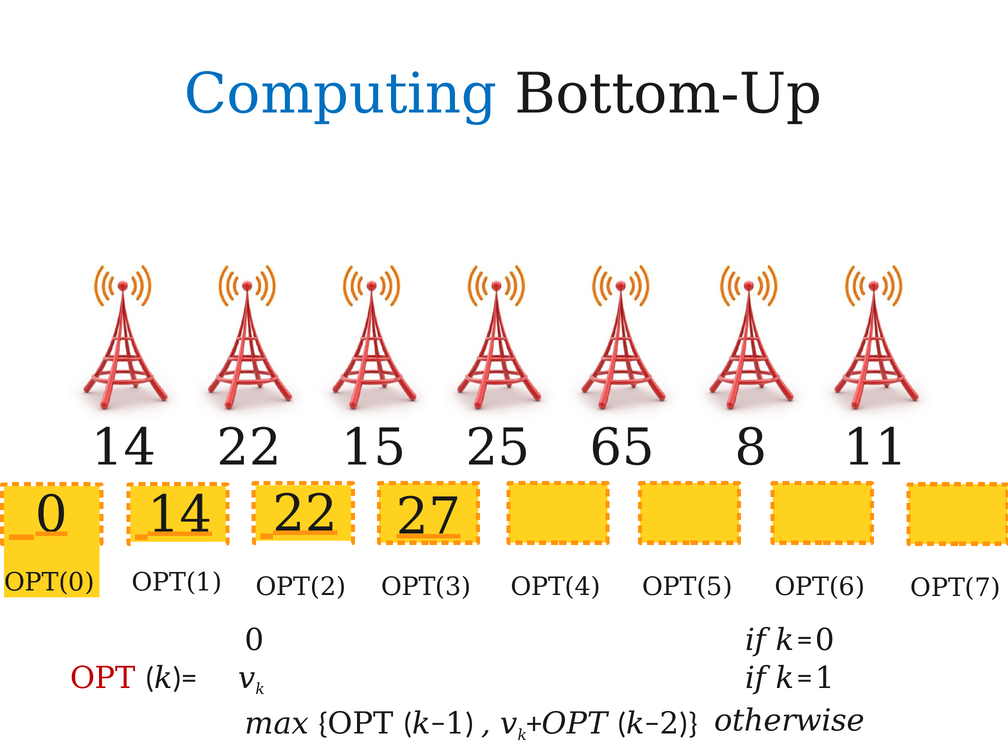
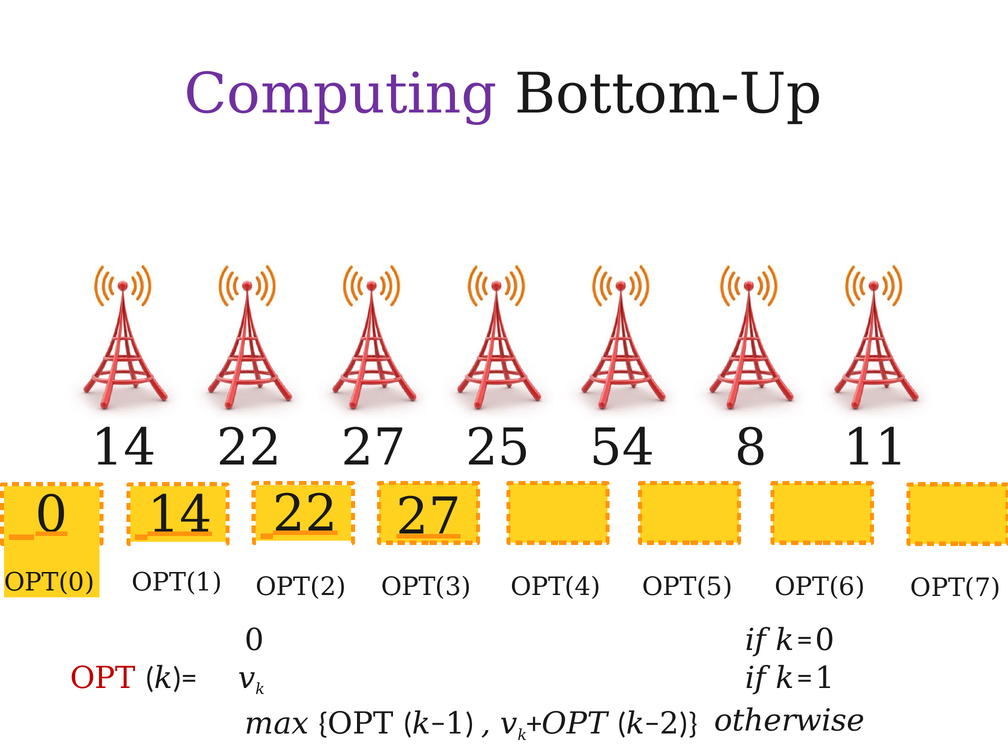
Computing colour: blue -> purple
15 at (374, 448): 15 -> 27
65: 65 -> 54
